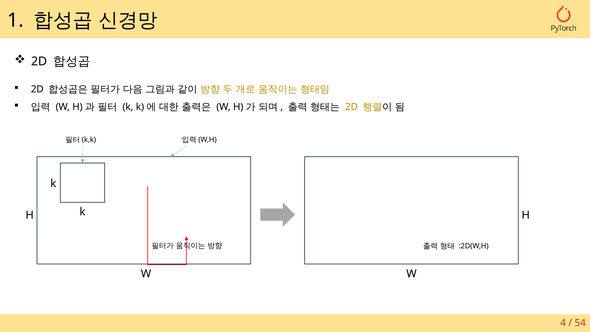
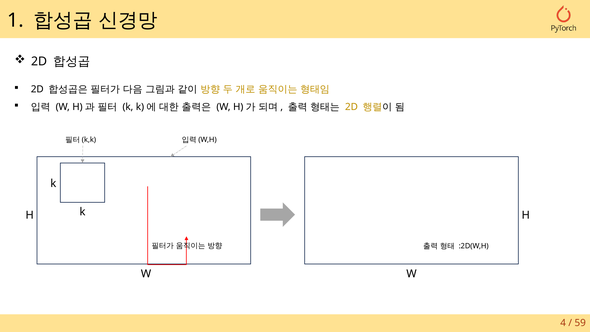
54: 54 -> 59
